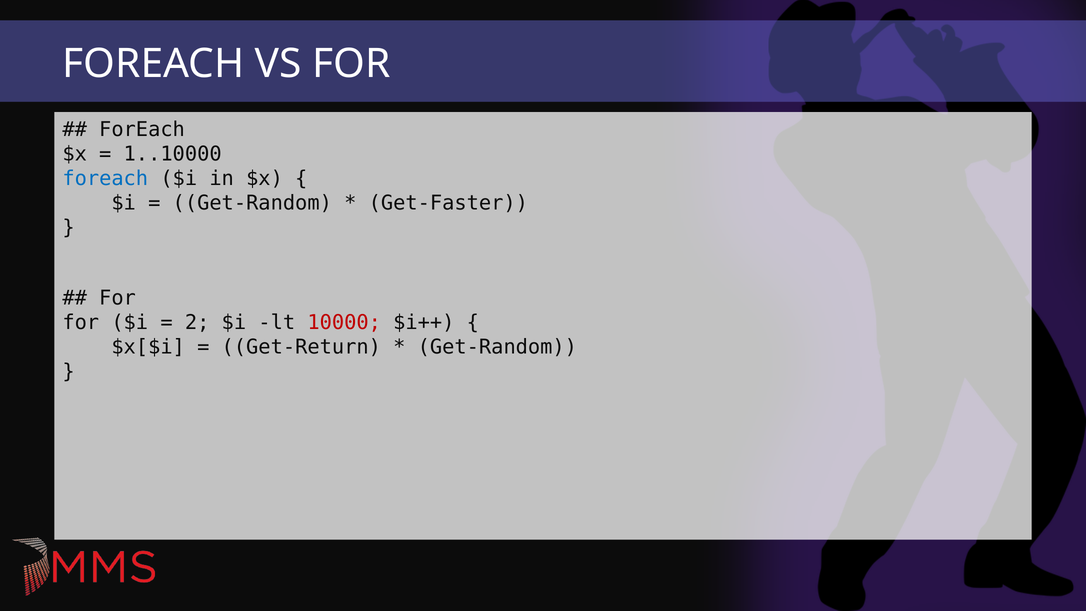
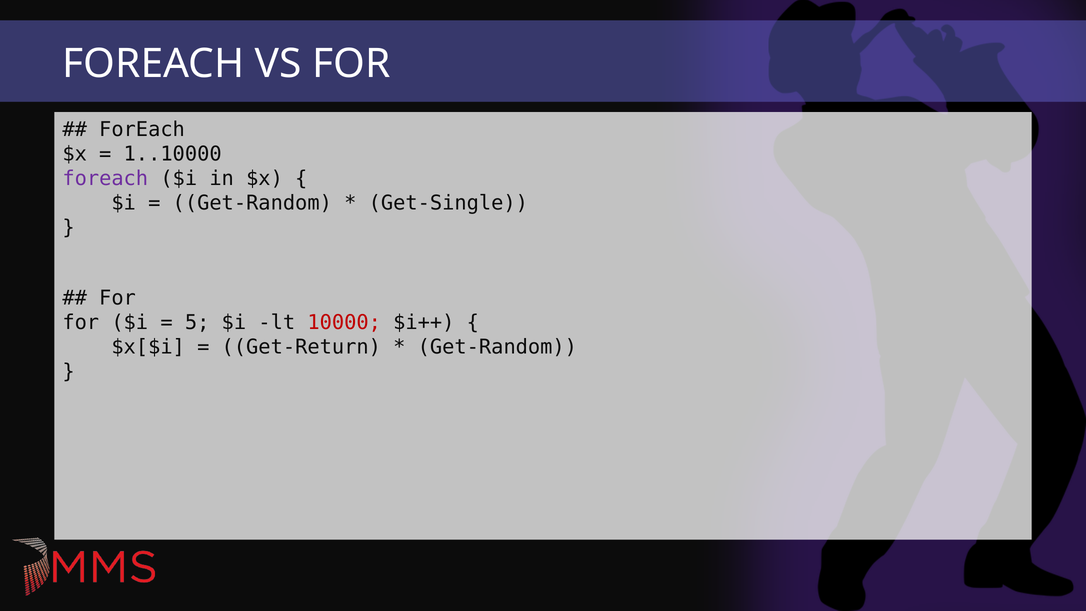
foreach at (105, 179) colour: blue -> purple
Get-Faster: Get-Faster -> Get-Single
2: 2 -> 5
